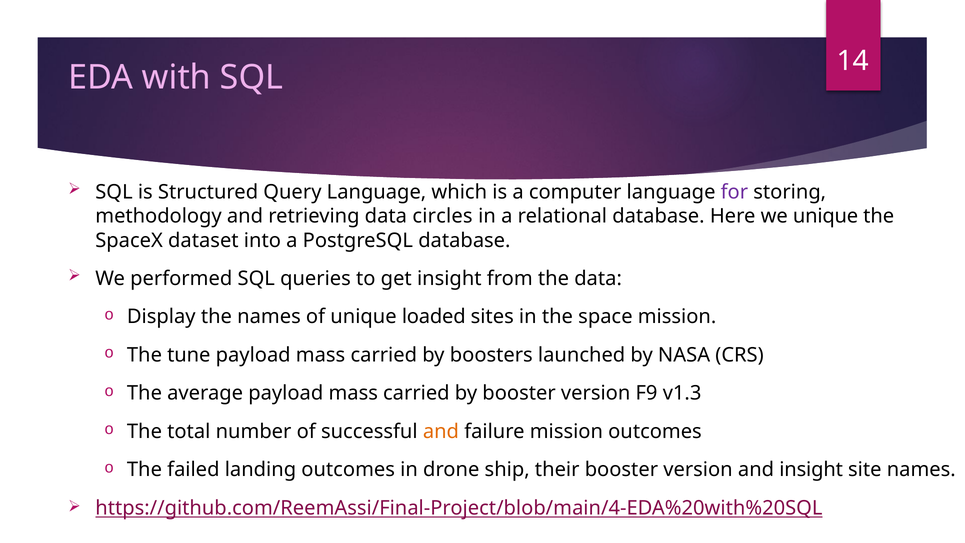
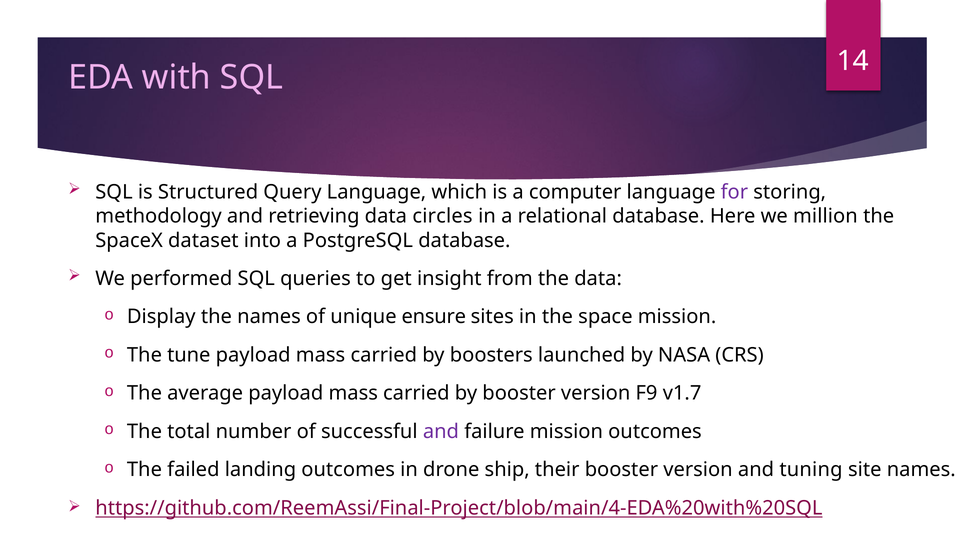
we unique: unique -> million
loaded: loaded -> ensure
v1.3: v1.3 -> v1.7
and at (441, 431) colour: orange -> purple
and insight: insight -> tuning
